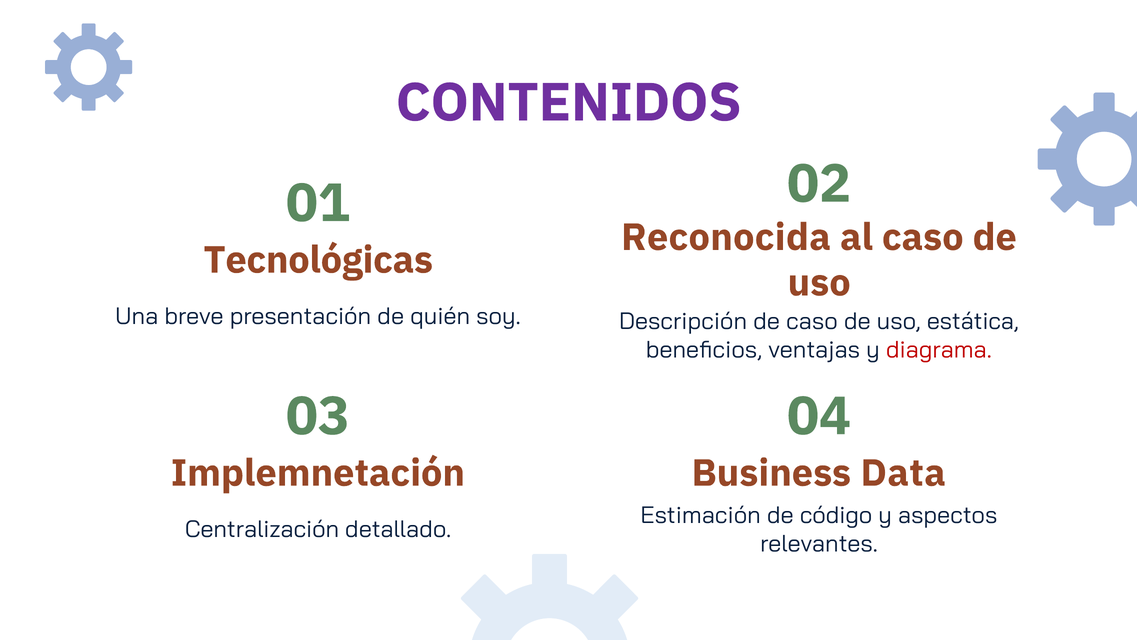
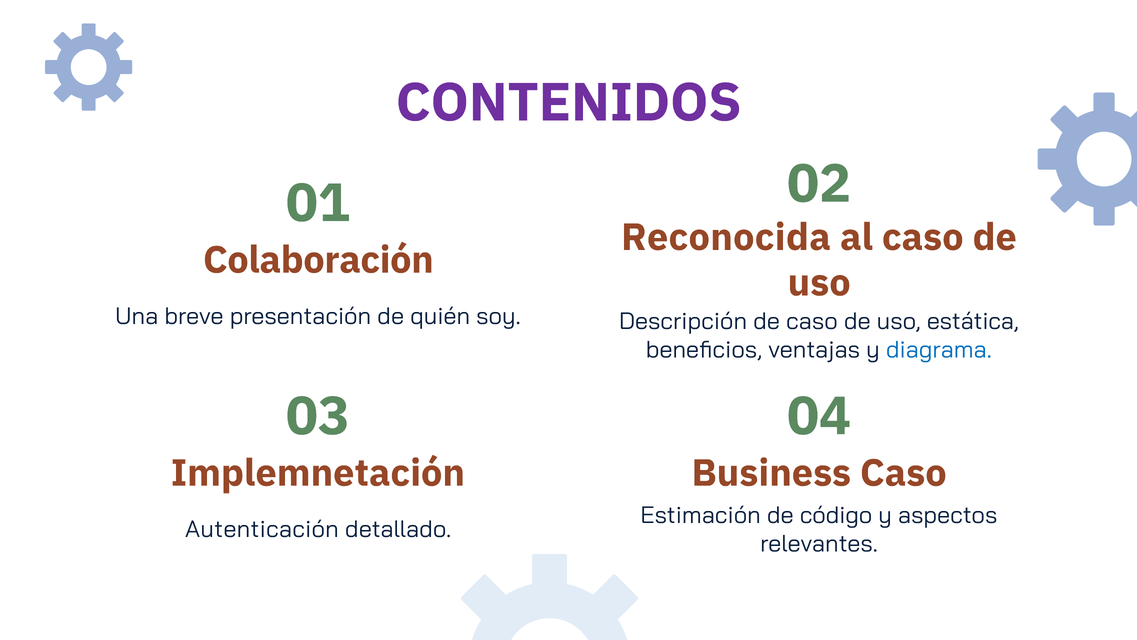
Tecnológicas: Tecnológicas -> Colaboración
diagrama colour: red -> blue
Business Data: Data -> Caso
Centralización: Centralización -> Autenticación
